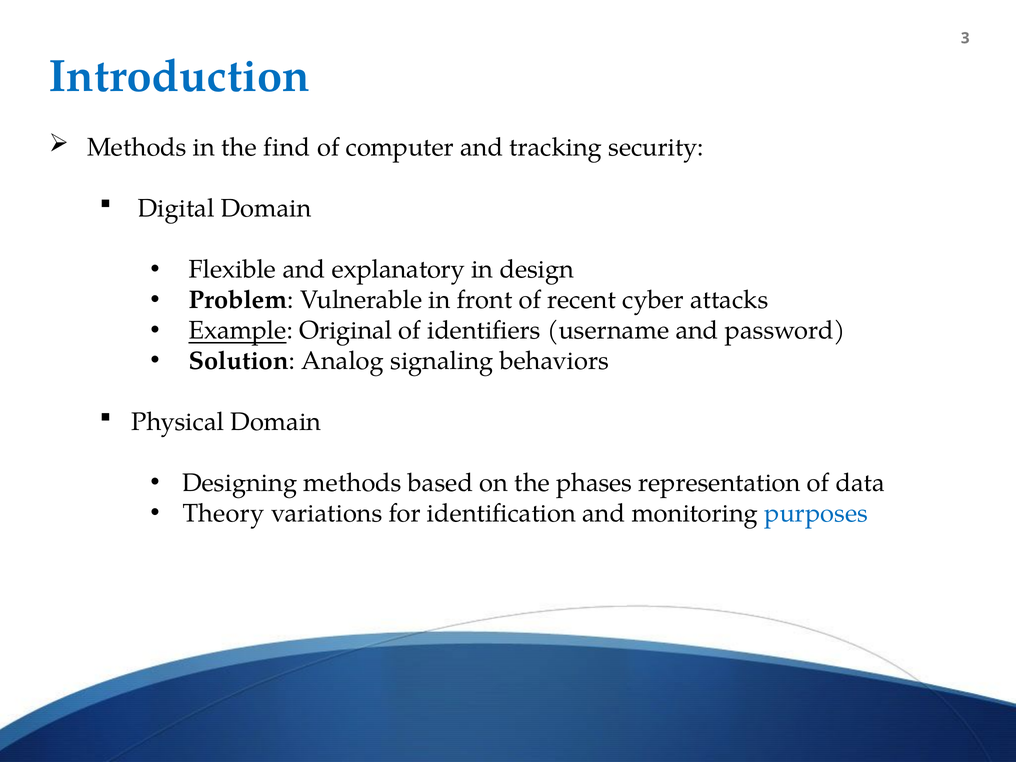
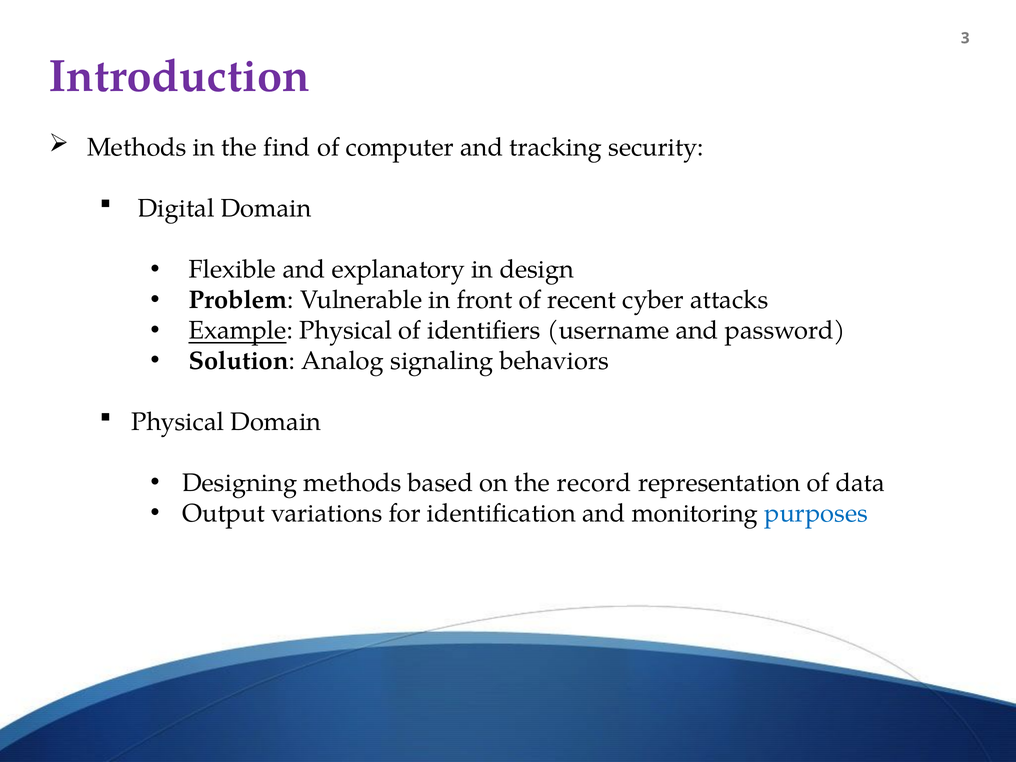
Introduction colour: blue -> purple
Example Original: Original -> Physical
phases: phases -> record
Theory: Theory -> Output
